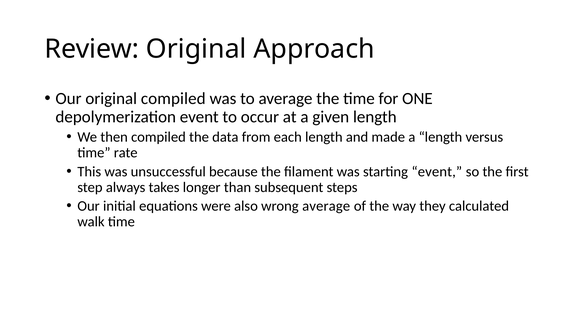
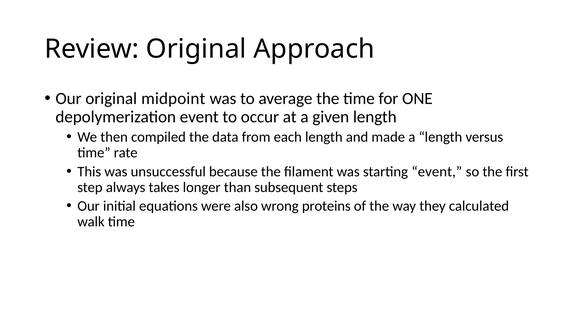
original compiled: compiled -> midpoint
wrong average: average -> proteins
